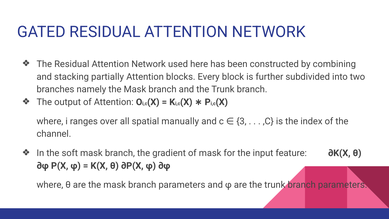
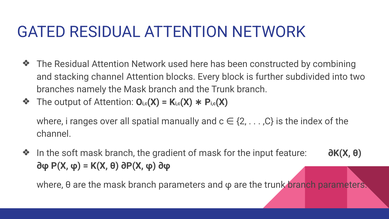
stacking partially: partially -> channel
3: 3 -> 2
